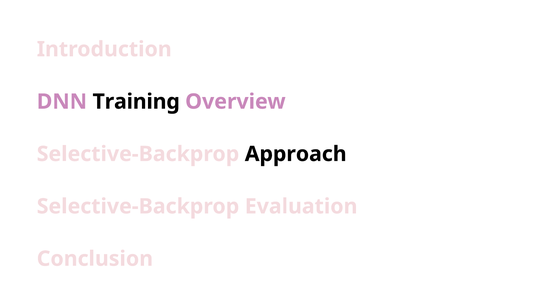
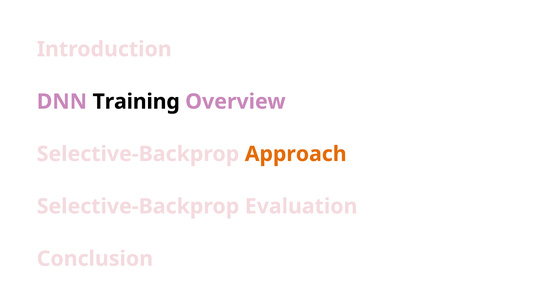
Approach colour: black -> orange
